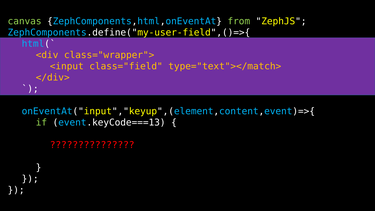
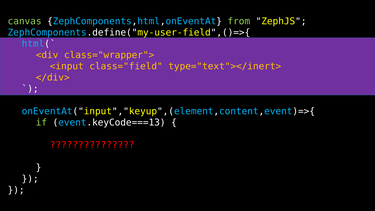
type="text"></match>: type="text"></match> -> type="text"></inert>
